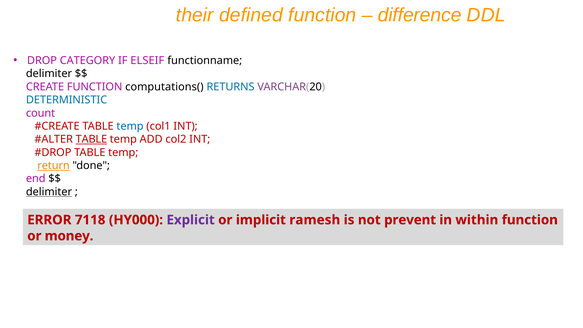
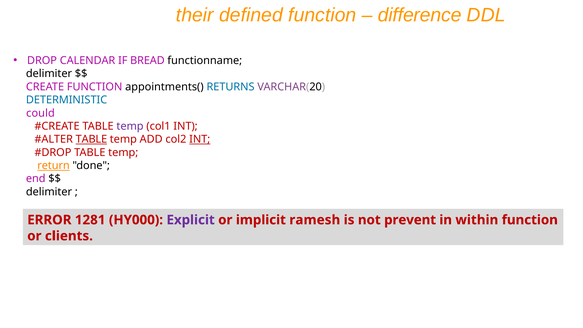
CATEGORY: CATEGORY -> CALENDAR
ELSEIF: ELSEIF -> BREAD
computations(: computations( -> appointments(
count: count -> could
temp at (130, 126) colour: blue -> purple
INT at (200, 139) underline: none -> present
delimiter at (49, 192) underline: present -> none
7118: 7118 -> 1281
money: money -> clients
